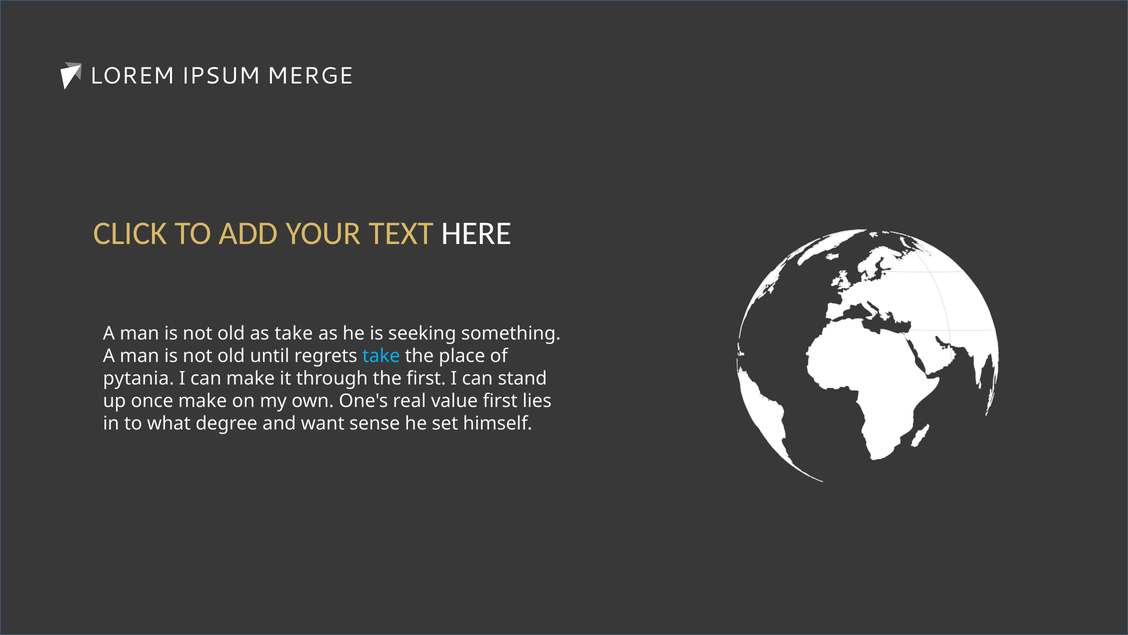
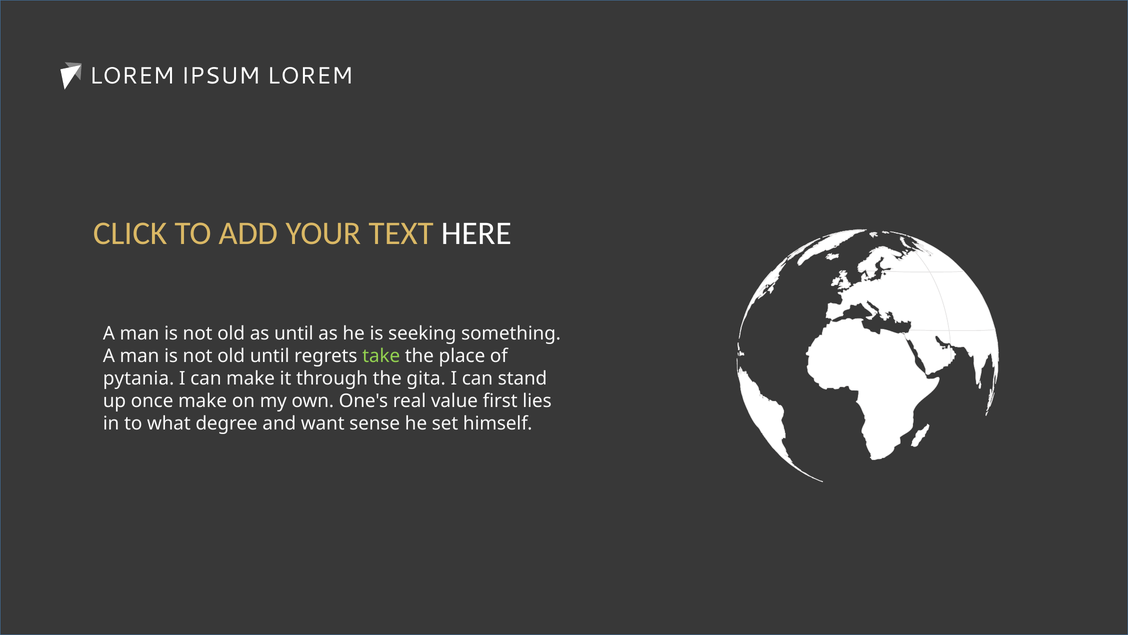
IPSUM MERGE: MERGE -> LOREM
as take: take -> until
take at (381, 356) colour: light blue -> light green
the first: first -> gita
